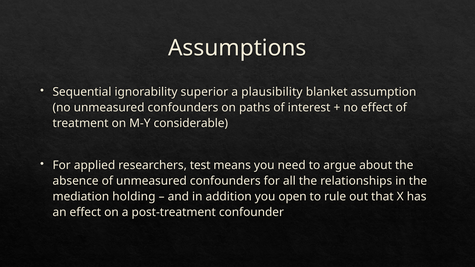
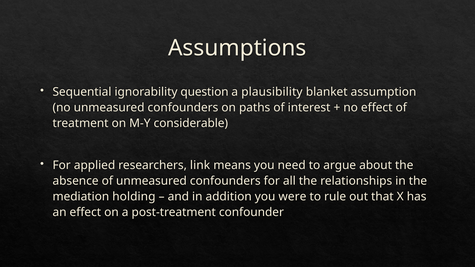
superior: superior -> question
test: test -> link
open: open -> were
